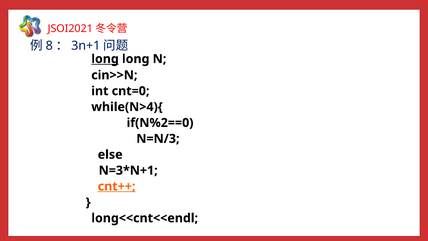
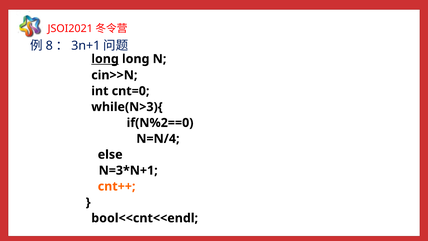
while(N>4){: while(N>4){ -> while(N>3){
N=N/3: N=N/3 -> N=N/4
cnt++ underline: present -> none
long<<cnt<<endl: long<<cnt<<endl -> bool<<cnt<<endl
